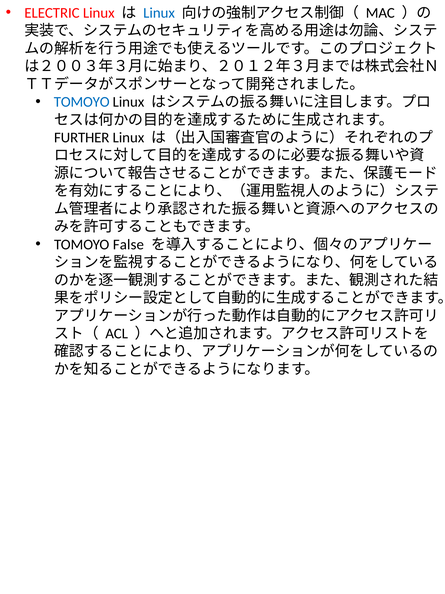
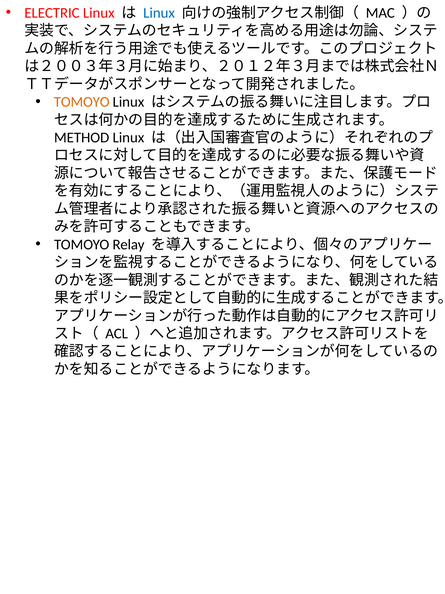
TOMOYO at (82, 102) colour: blue -> orange
FURTHER: FURTHER -> METHOD
False: False -> Relay
